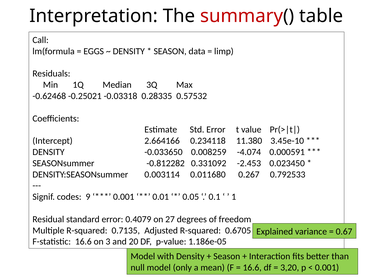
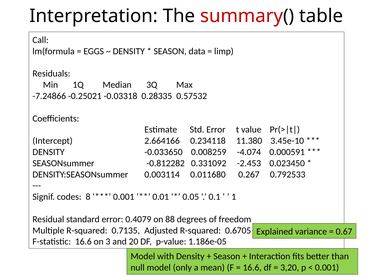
-0.62468: -0.62468 -> -7.24866
9: 9 -> 8
27: 27 -> 88
